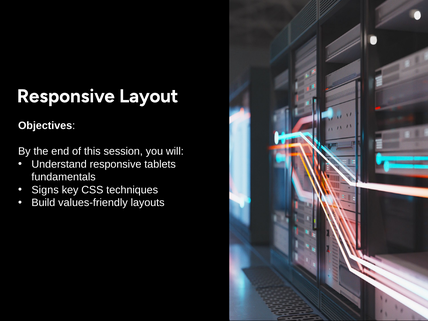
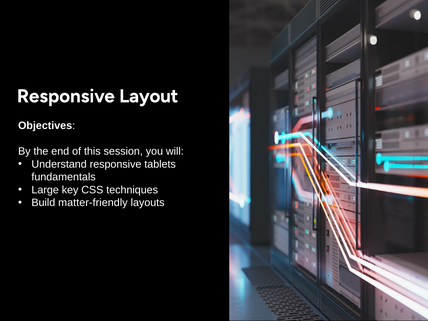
Signs: Signs -> Large
values-friendly: values-friendly -> matter-friendly
